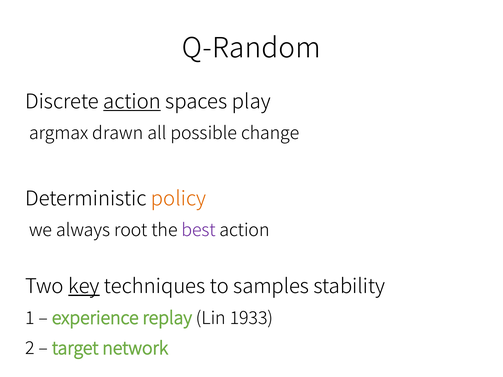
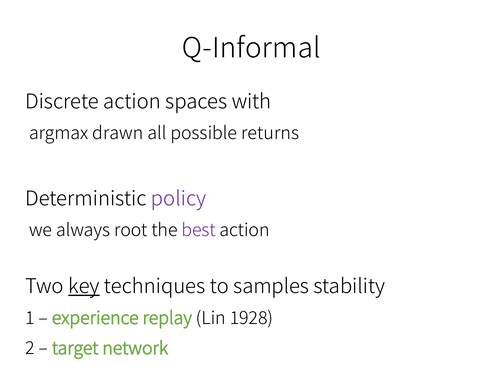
Q-Random: Q-Random -> Q-Informal
action at (132, 102) underline: present -> none
play: play -> with
change: change -> returns
policy colour: orange -> purple
1933: 1933 -> 1928
